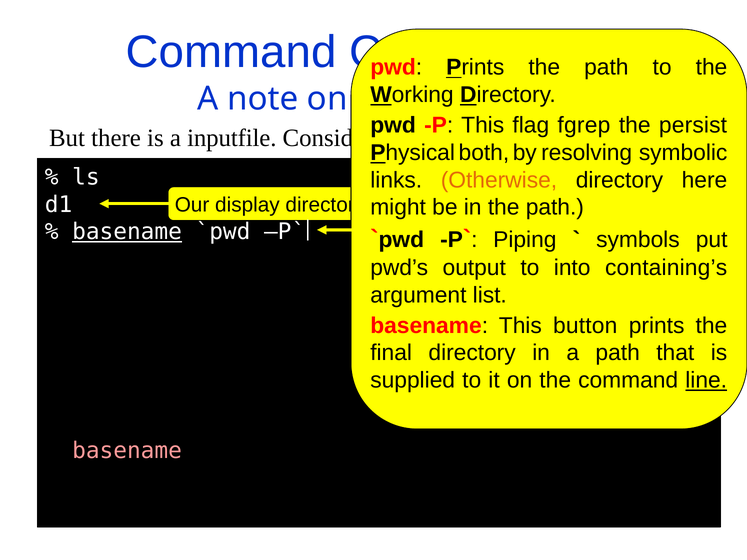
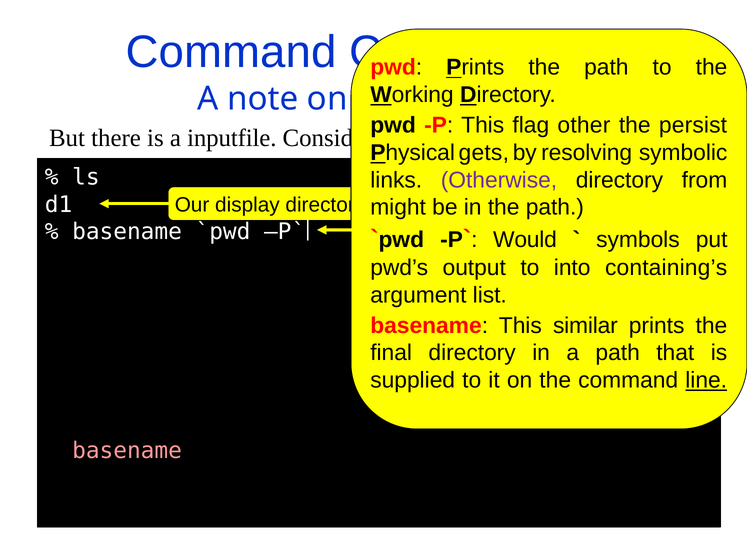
fgrep: fgrep -> other
both: both -> gets
Otherwise colour: orange -> purple
here: here -> from
basename at (127, 232) underline: present -> none
Piping: Piping -> Would
button: button -> similar
